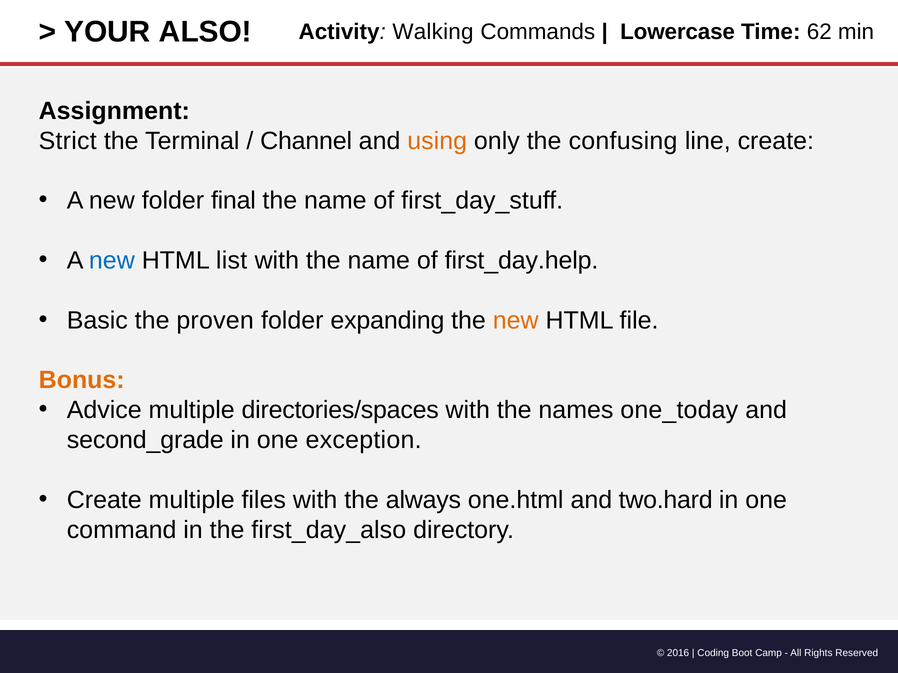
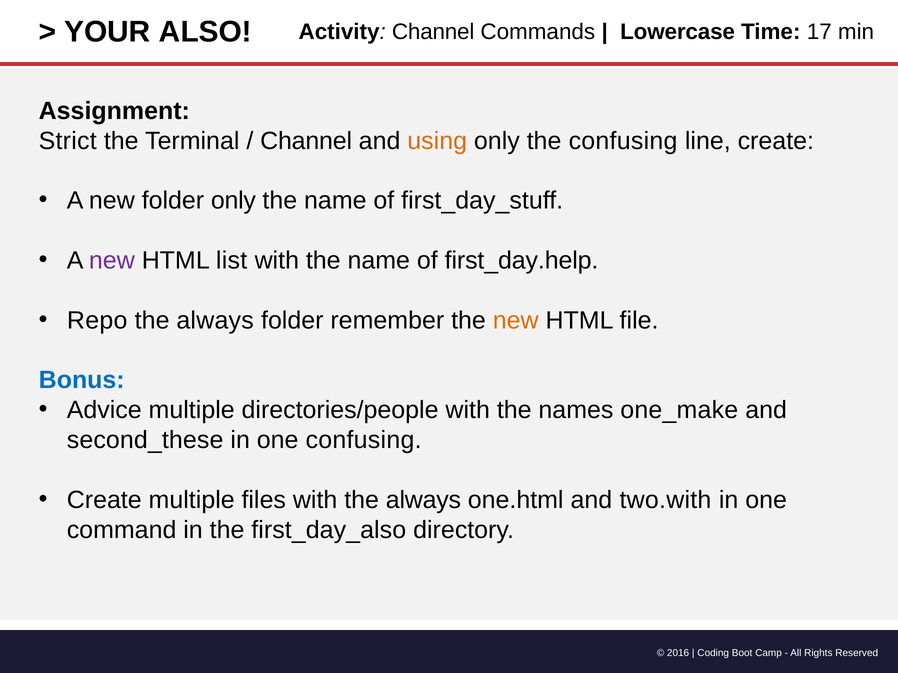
Activity Walking: Walking -> Channel
62: 62 -> 17
folder final: final -> only
new at (112, 261) colour: blue -> purple
Basic: Basic -> Repo
proven at (215, 321): proven -> always
expanding: expanding -> remember
Bonus colour: orange -> blue
directories/spaces: directories/spaces -> directories/people
one_today: one_today -> one_make
second_grade: second_grade -> second_these
one exception: exception -> confusing
two.hard: two.hard -> two.with
